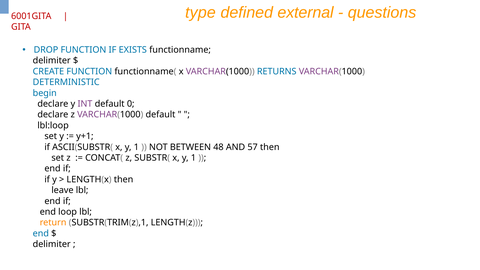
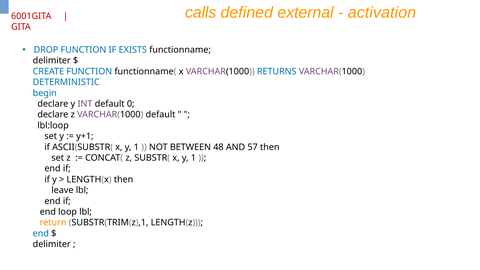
type: type -> calls
questions: questions -> activation
